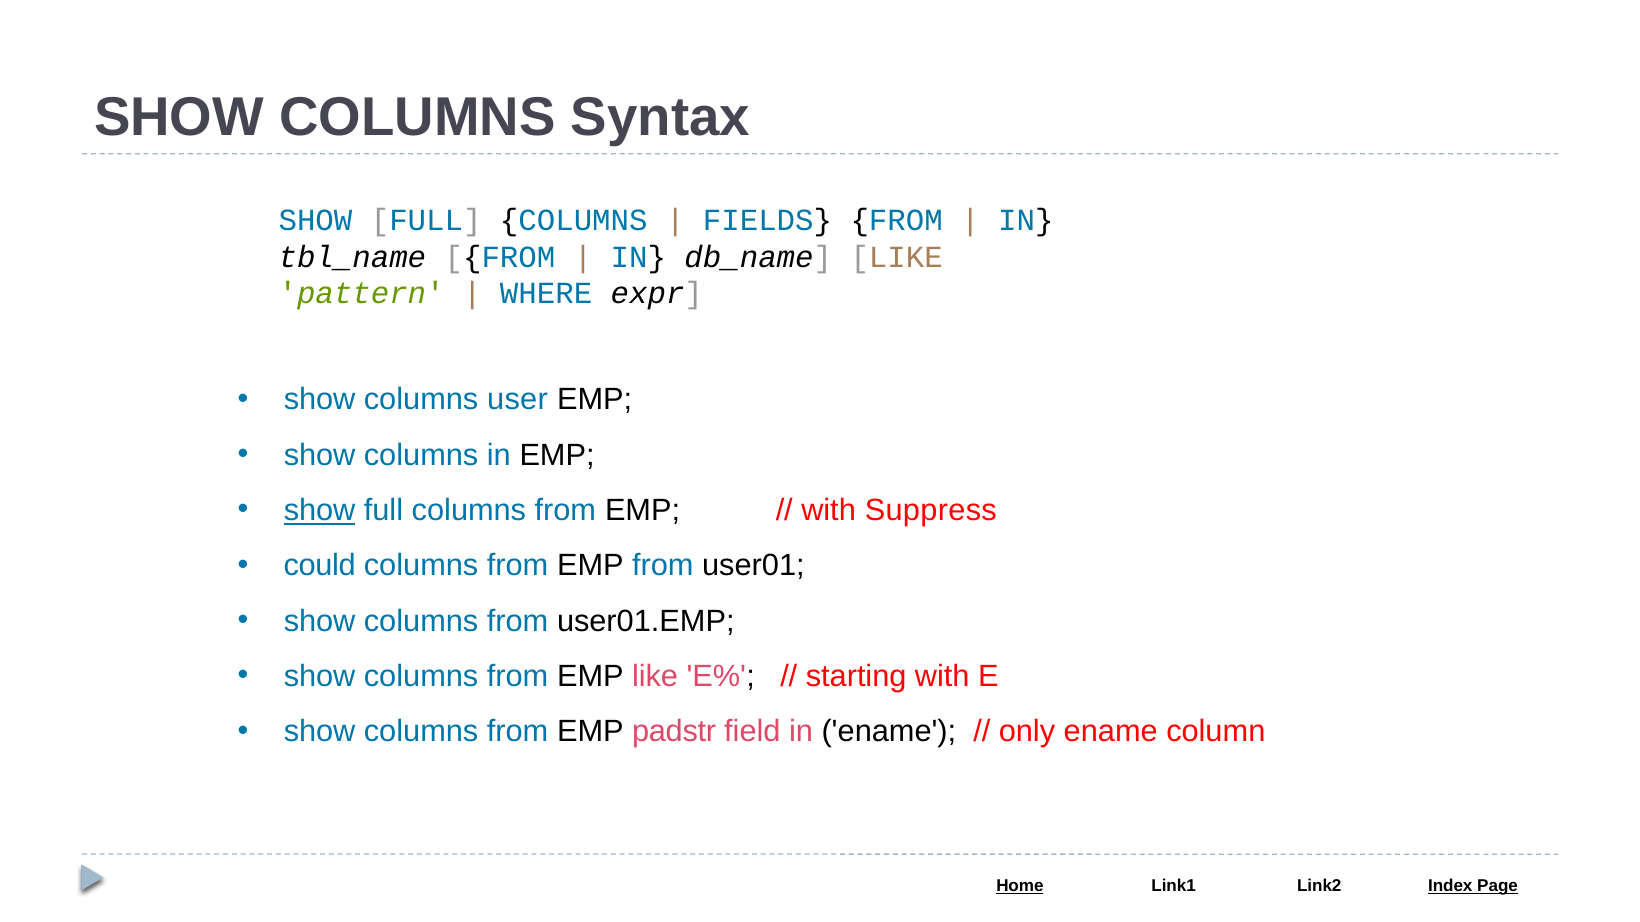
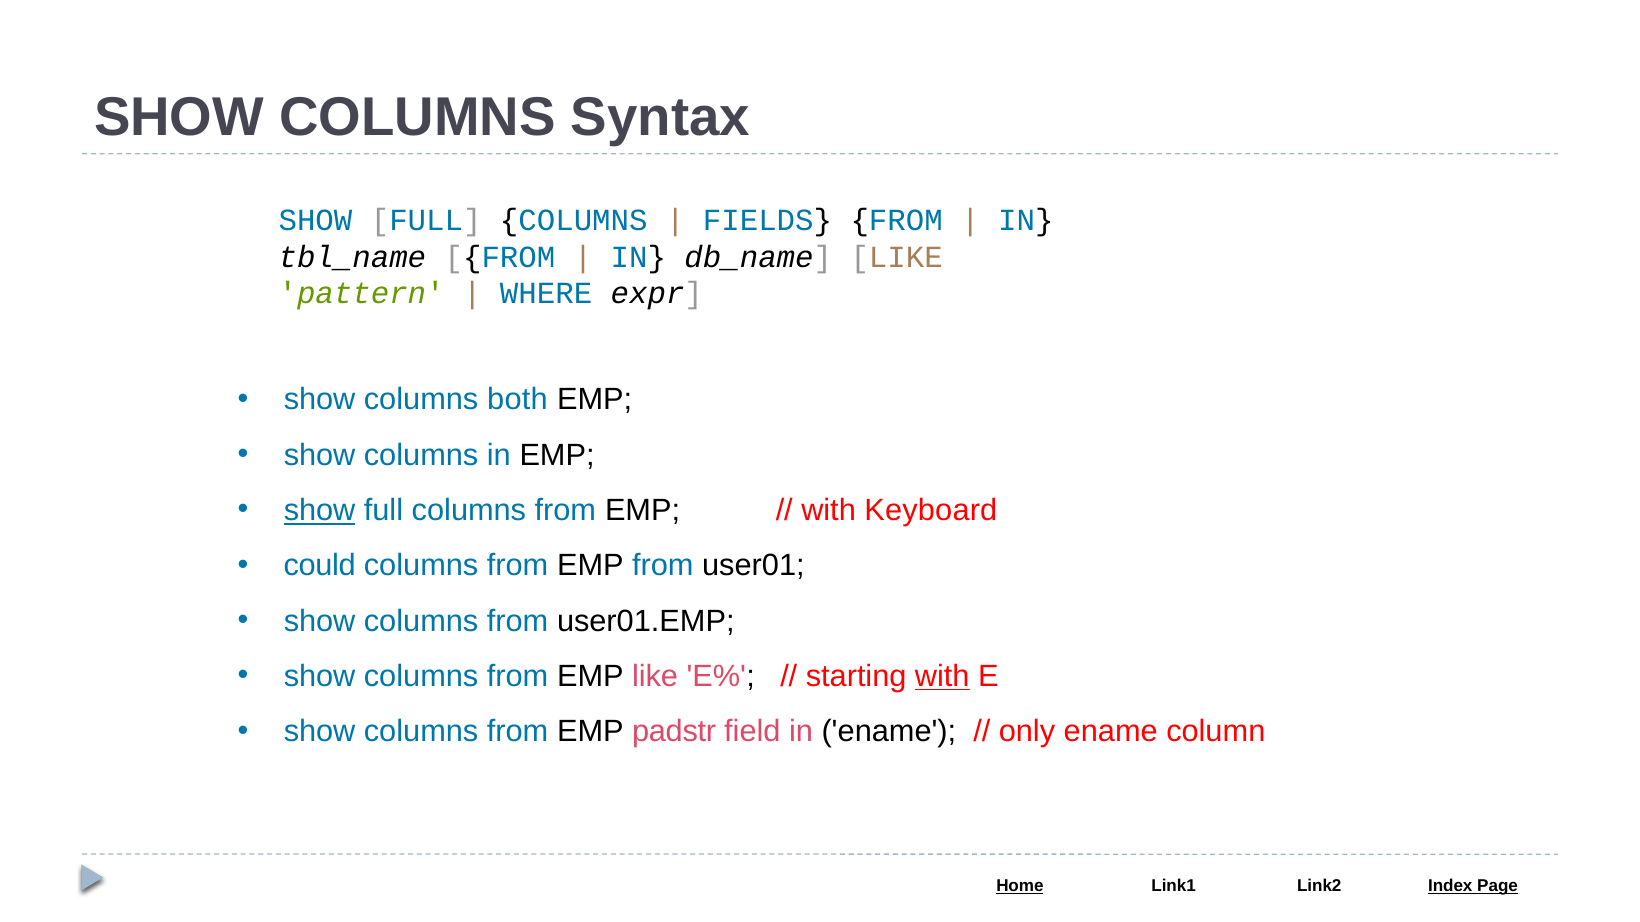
user: user -> both
Suppress: Suppress -> Keyboard
with at (942, 677) underline: none -> present
